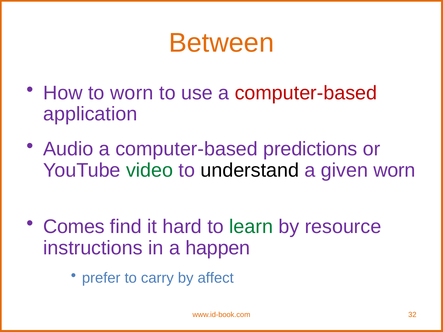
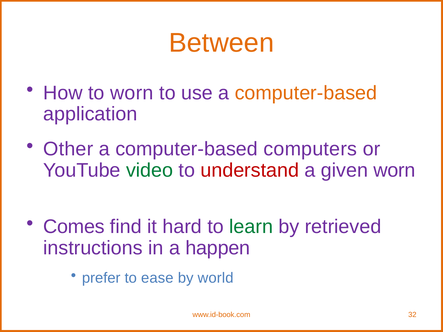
computer-based at (306, 93) colour: red -> orange
Audio: Audio -> Other
predictions: predictions -> computers
understand colour: black -> red
resource: resource -> retrieved
carry: carry -> ease
affect: affect -> world
